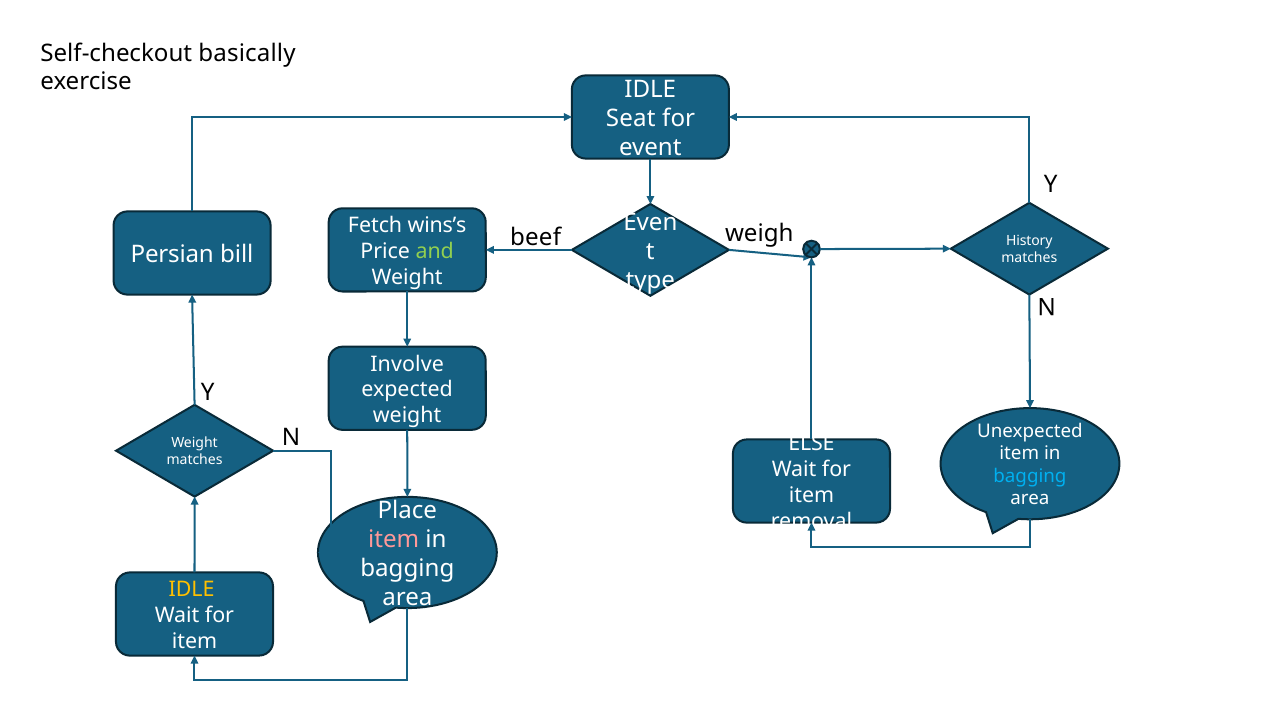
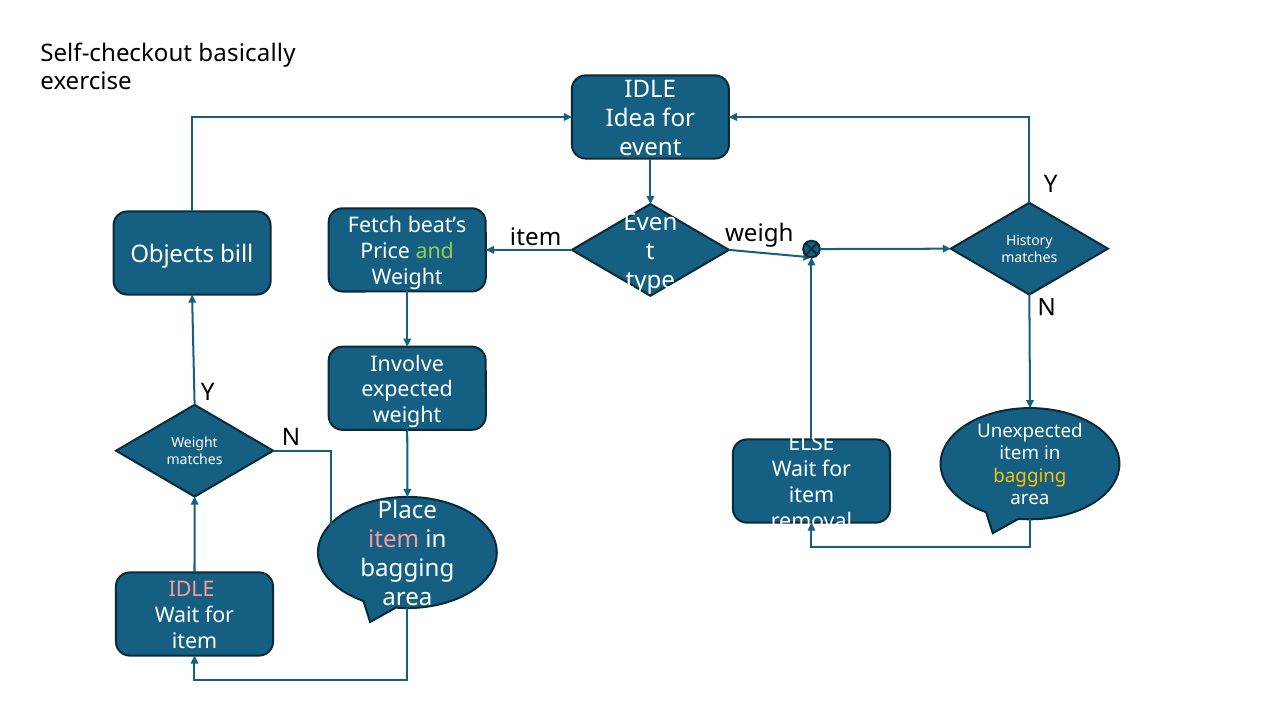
Seat: Seat -> Idea
wins’s: wins’s -> beat’s
beef at (536, 238): beef -> item
Persian: Persian -> Objects
bagging at (1030, 476) colour: light blue -> yellow
IDLE at (192, 590) colour: yellow -> pink
